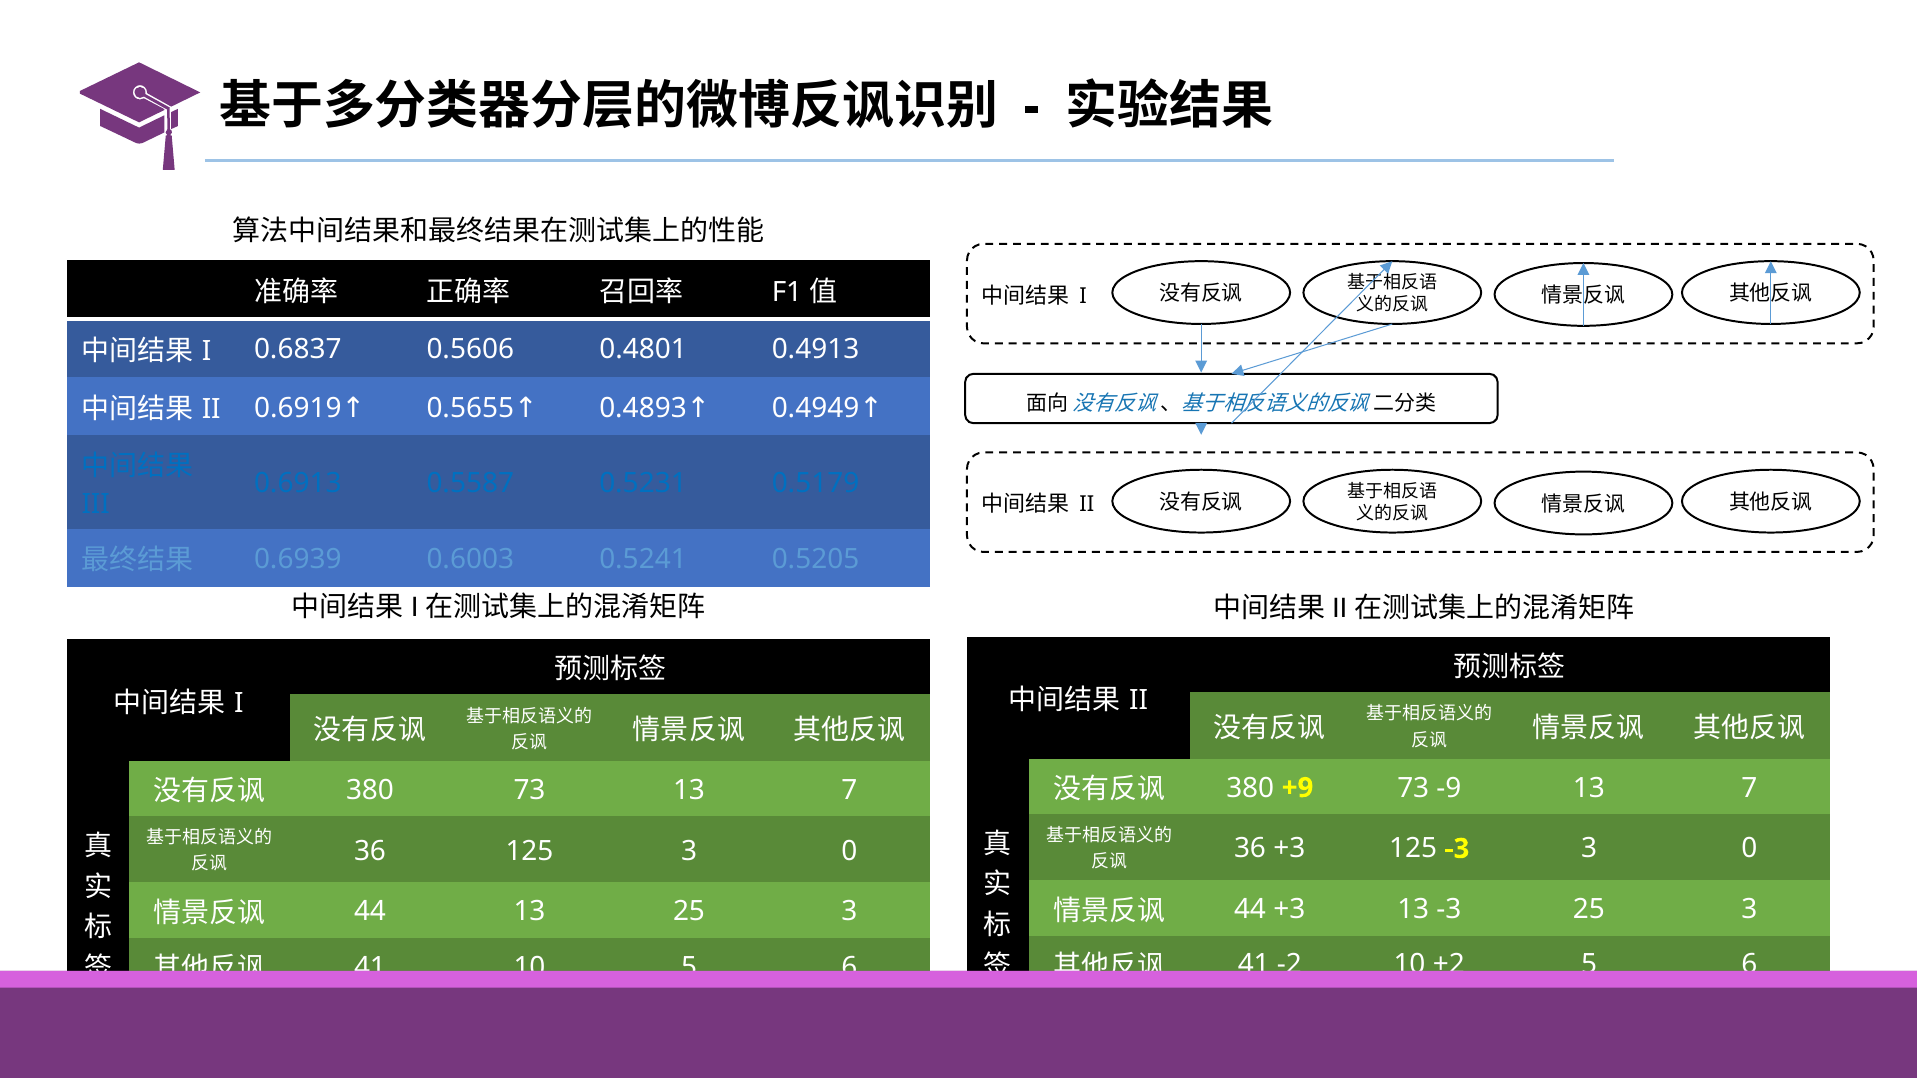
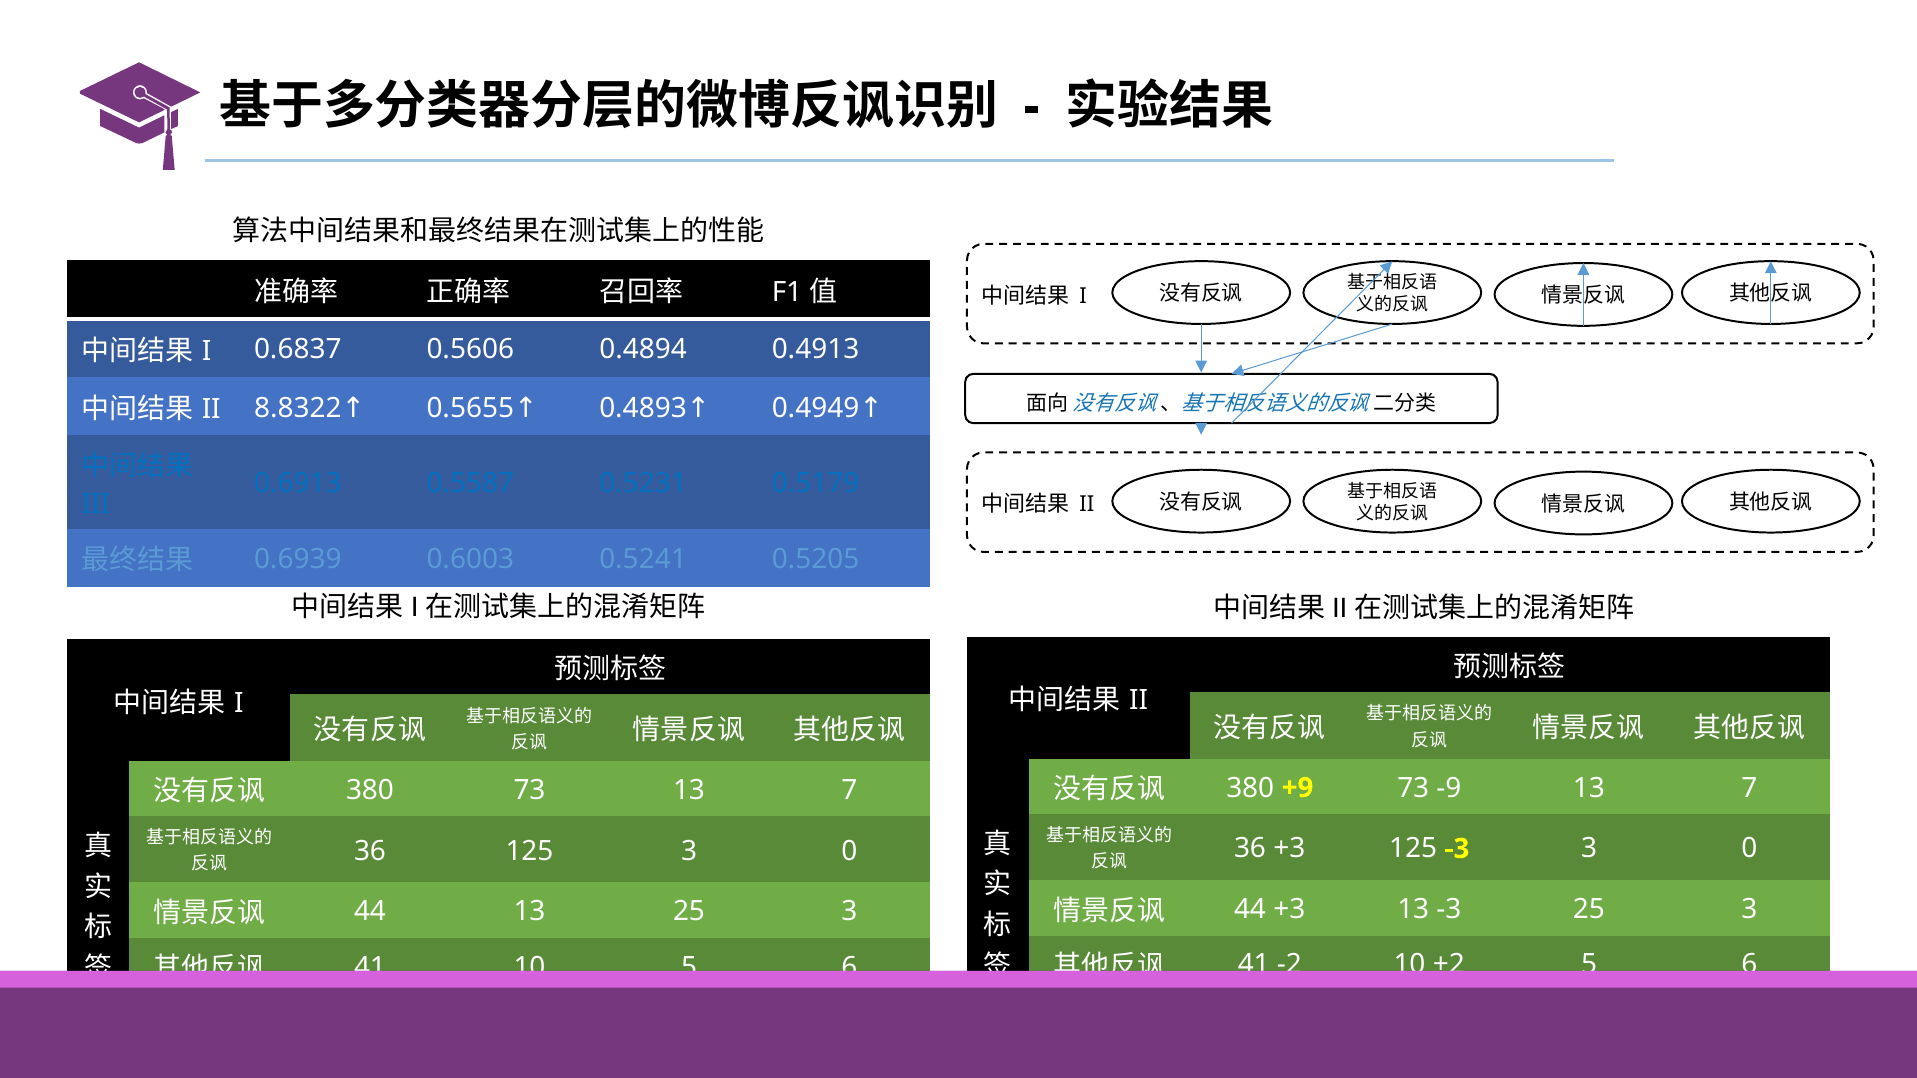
0.4801: 0.4801 -> 0.4894
0.6919: 0.6919 -> 8.8322
